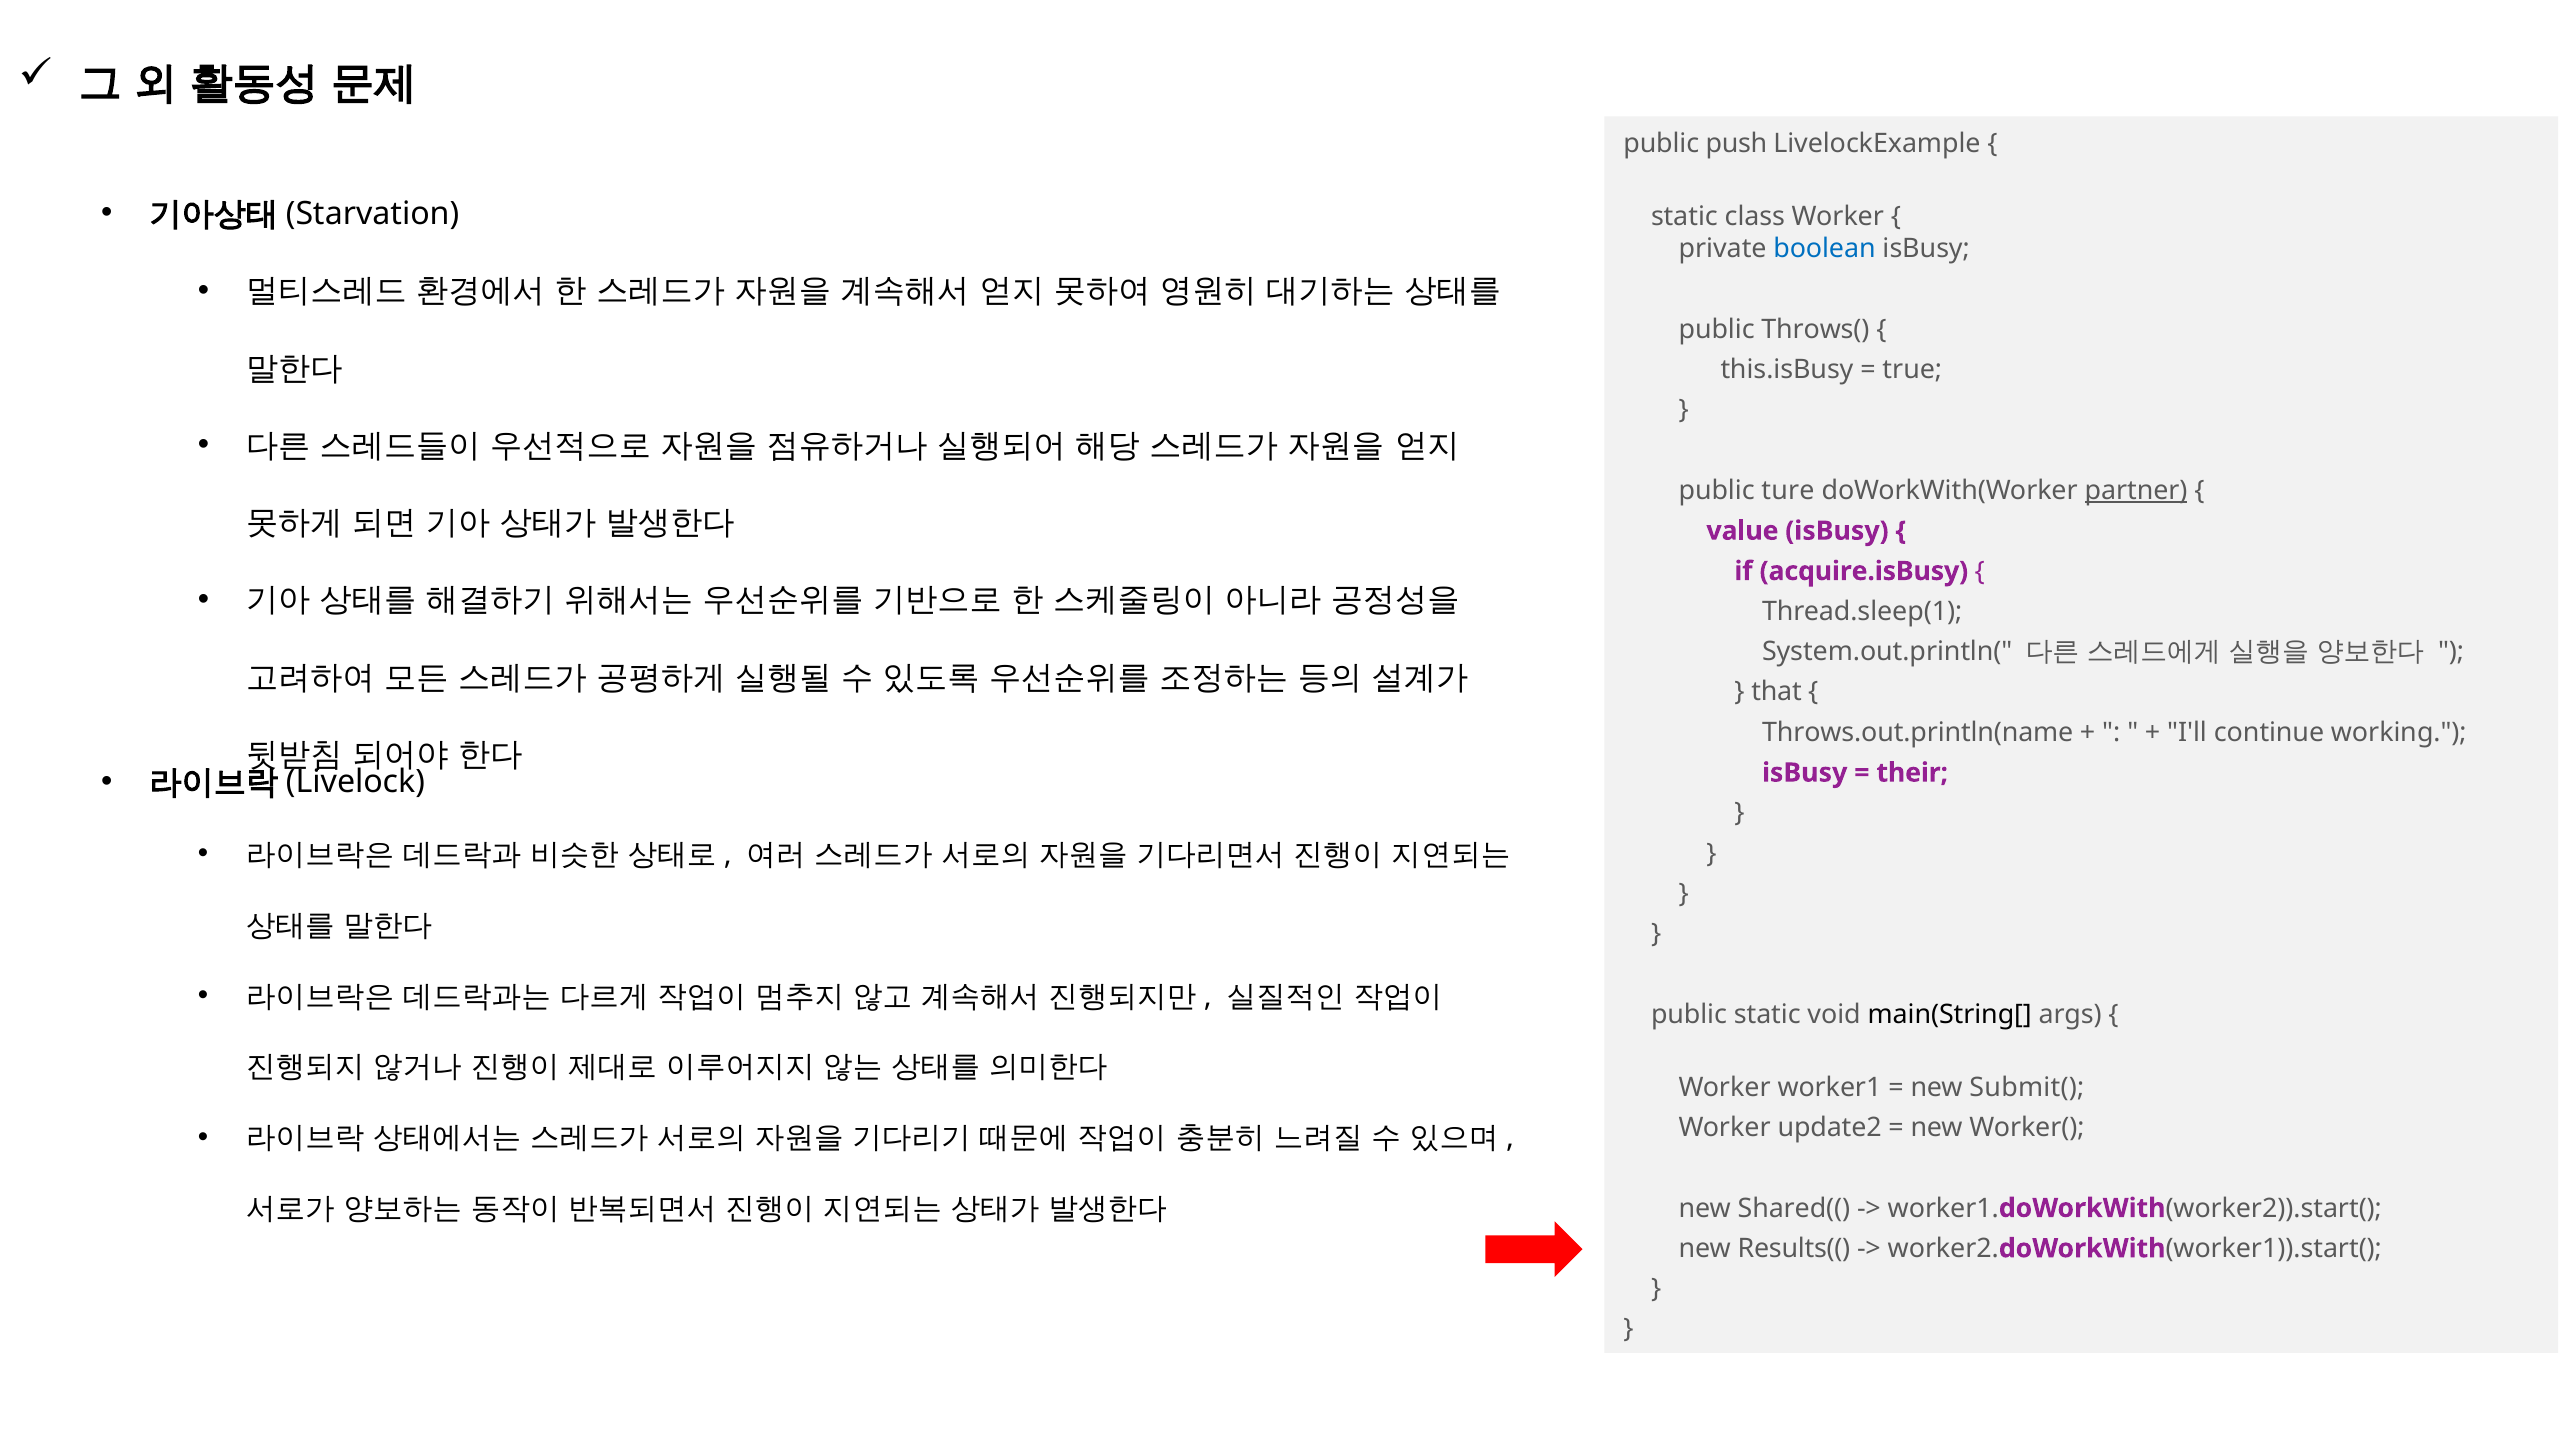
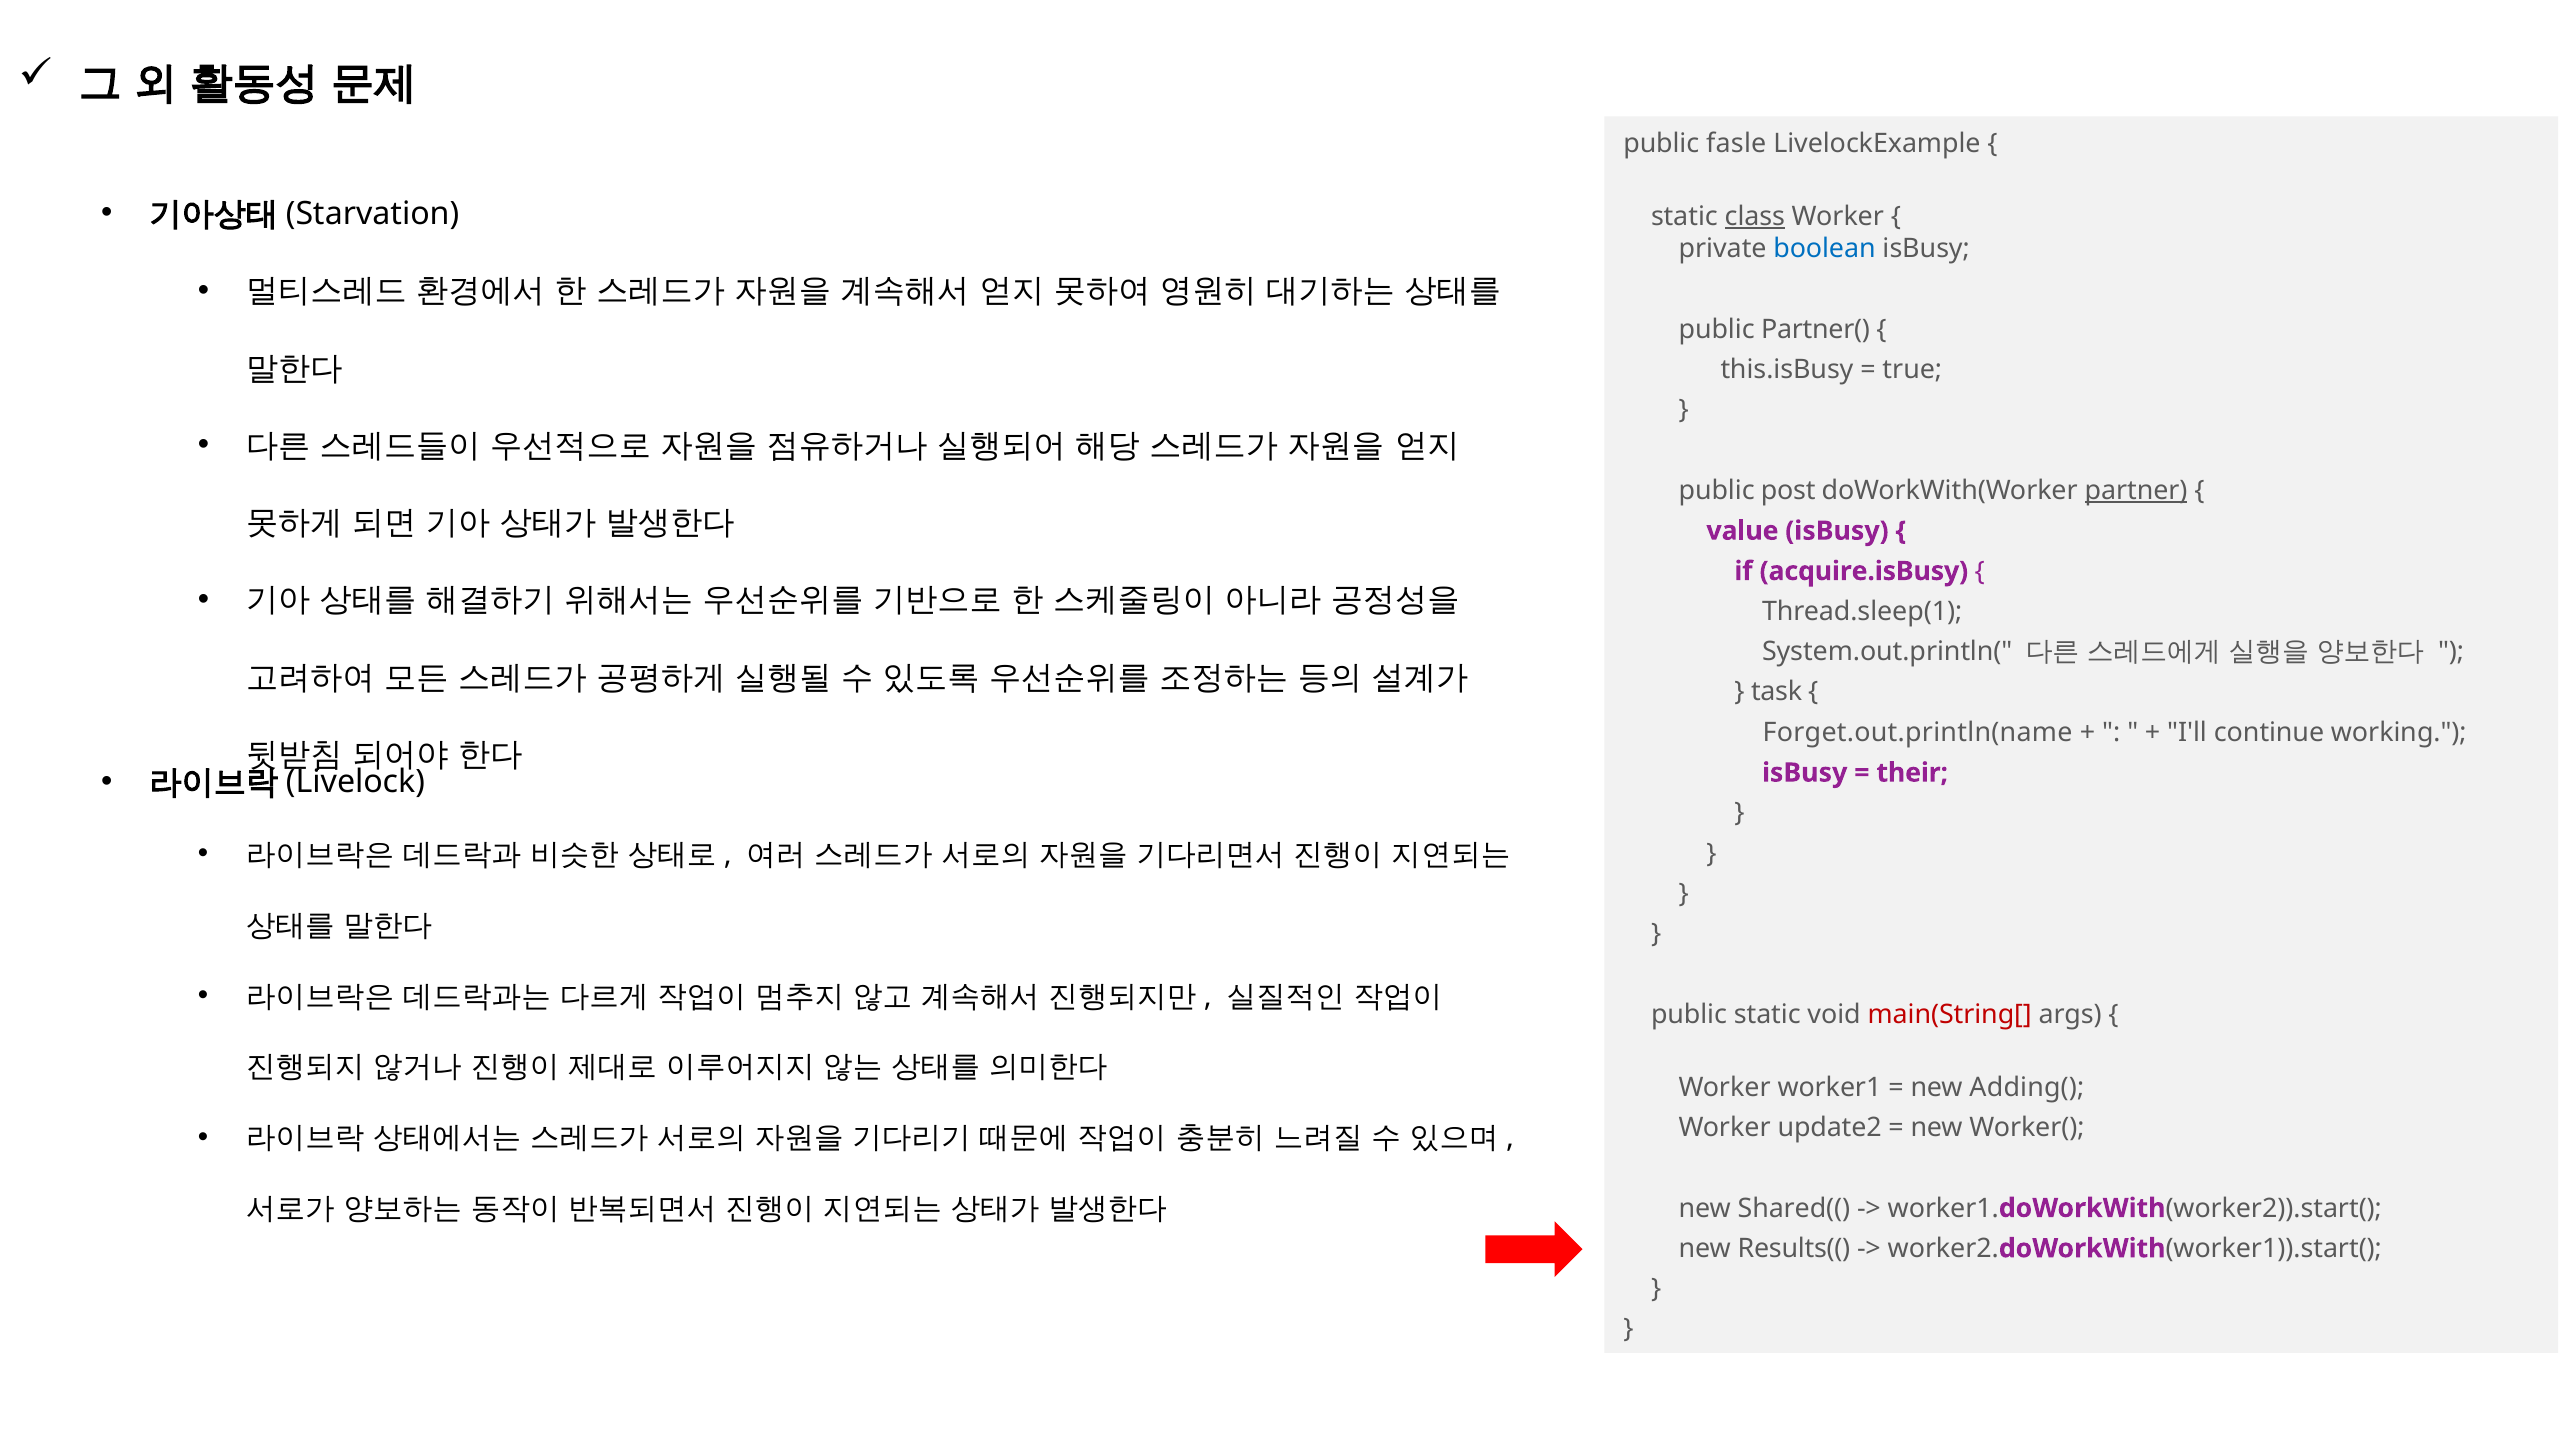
push: push -> fasle
class underline: none -> present
Throws(: Throws( -> Partner(
ture: ture -> post
that: that -> task
Throws.out.println(name: Throws.out.println(name -> Forget.out.println(name
main(String[ colour: black -> red
Submit(: Submit( -> Adding(
